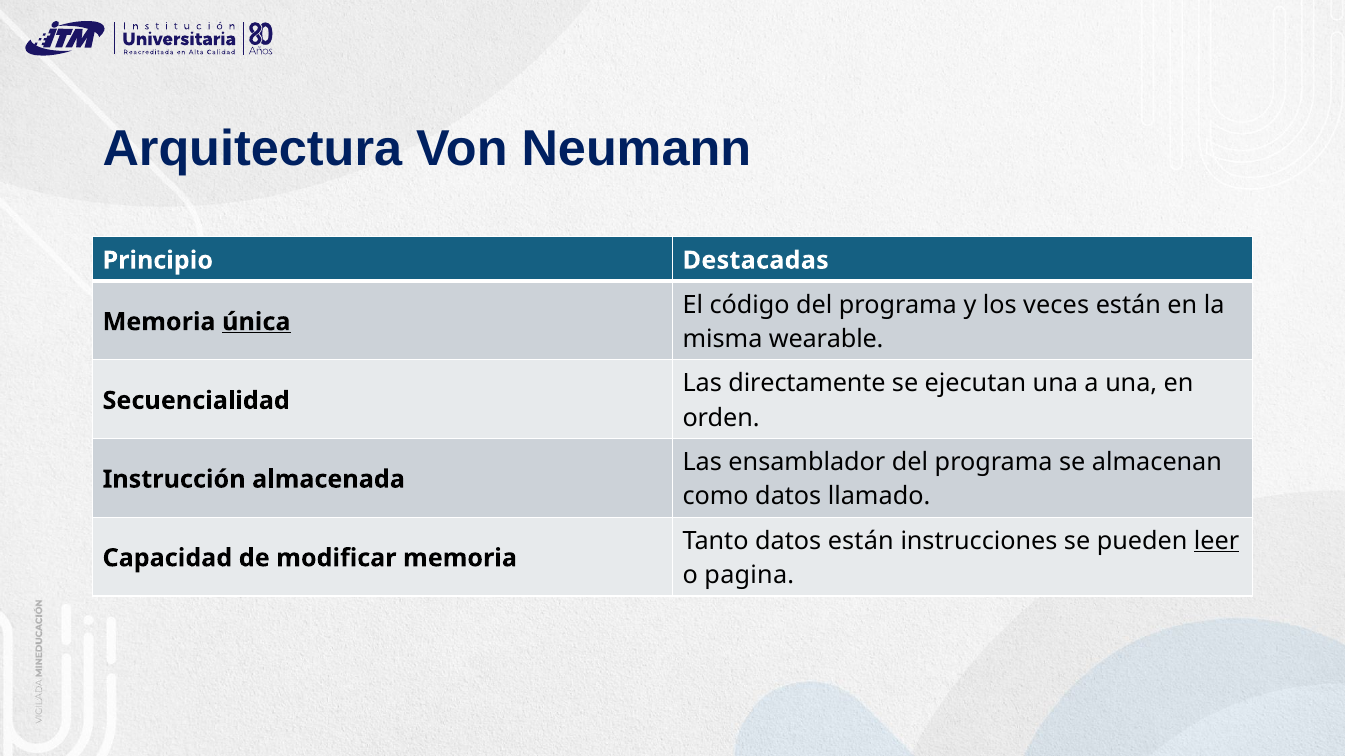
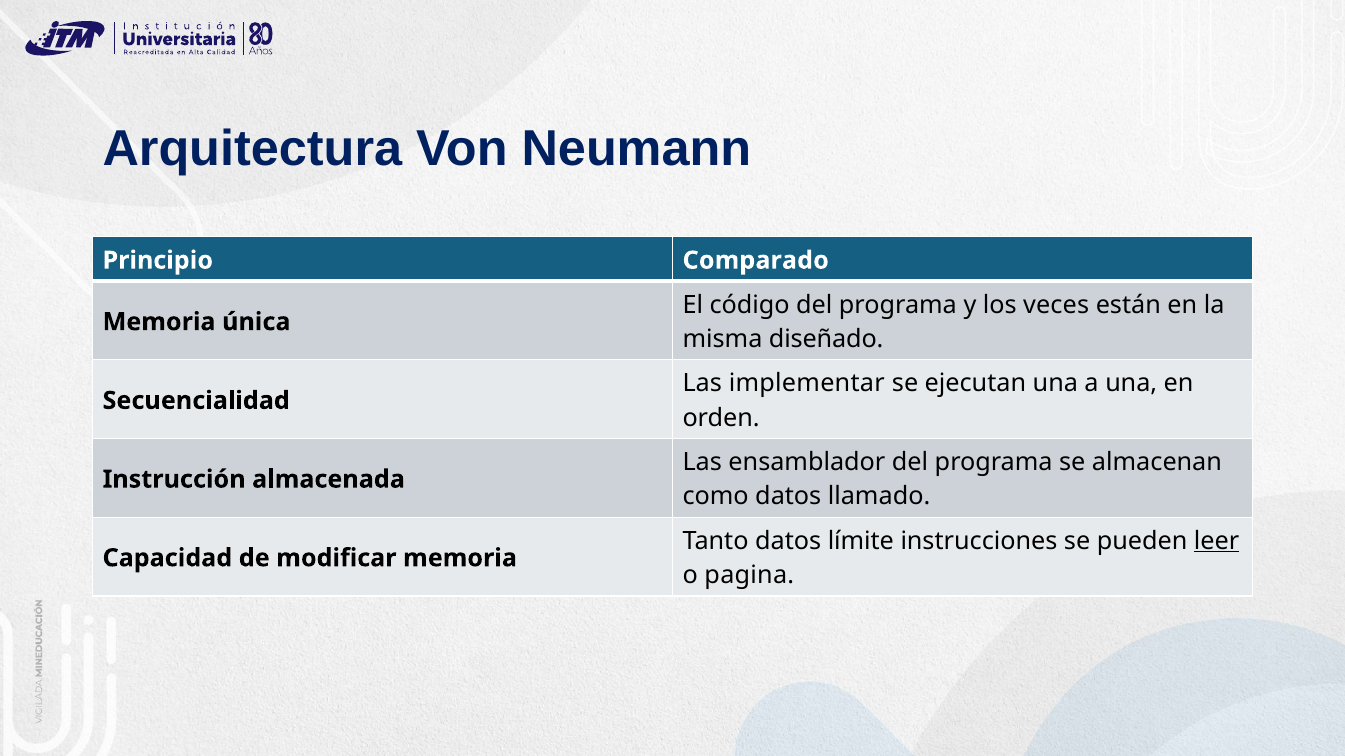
Destacadas: Destacadas -> Comparado
única underline: present -> none
wearable: wearable -> diseñado
directamente: directamente -> implementar
datos están: están -> límite
